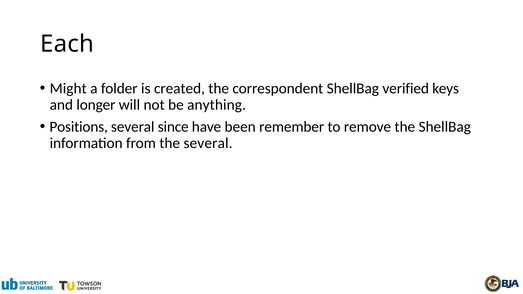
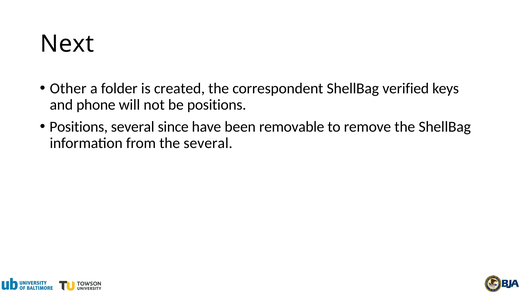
Each: Each -> Next
Might: Might -> Other
longer: longer -> phone
be anything: anything -> positions
remember: remember -> removable
